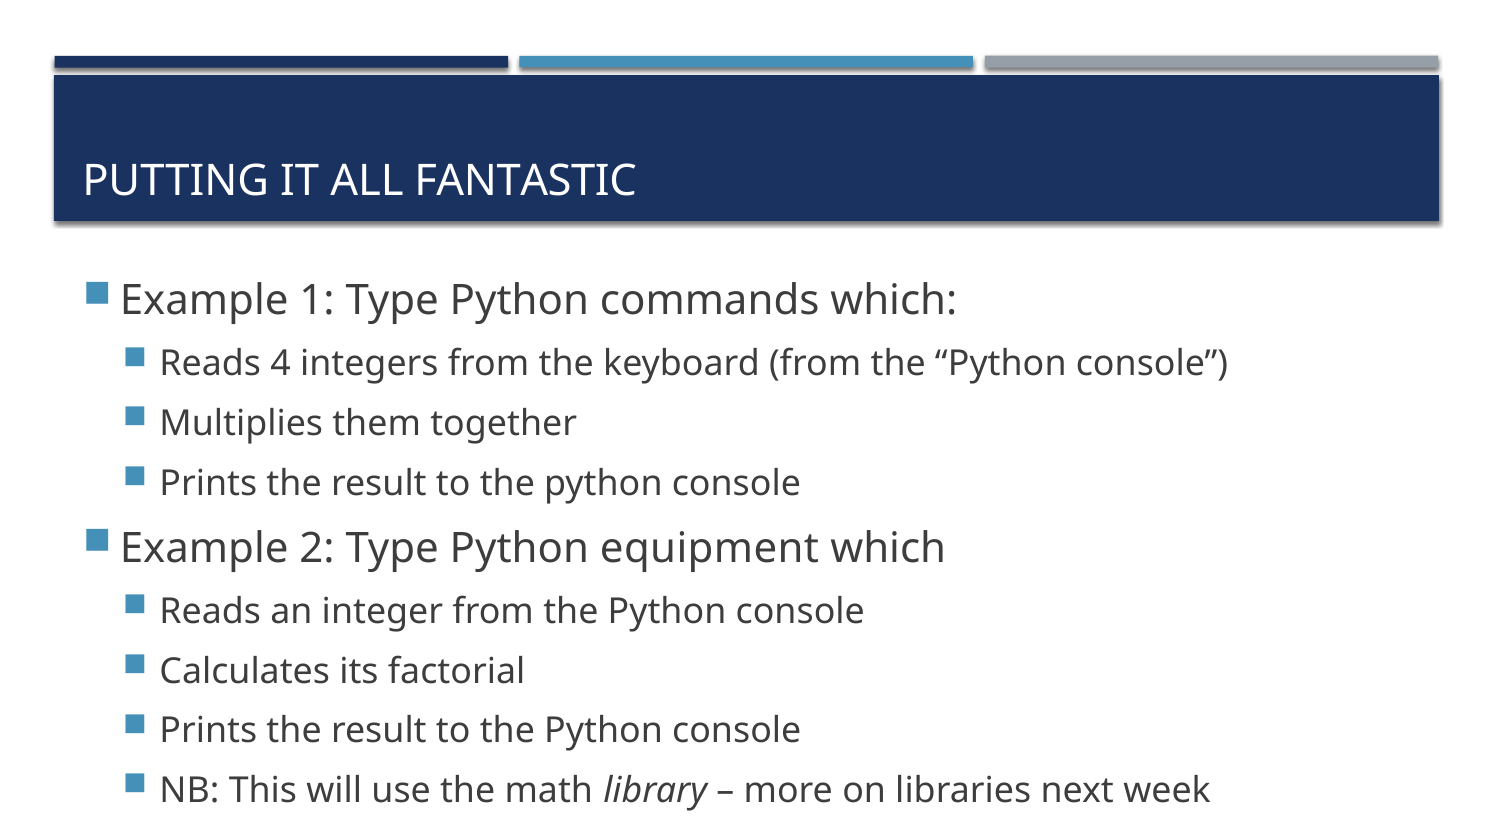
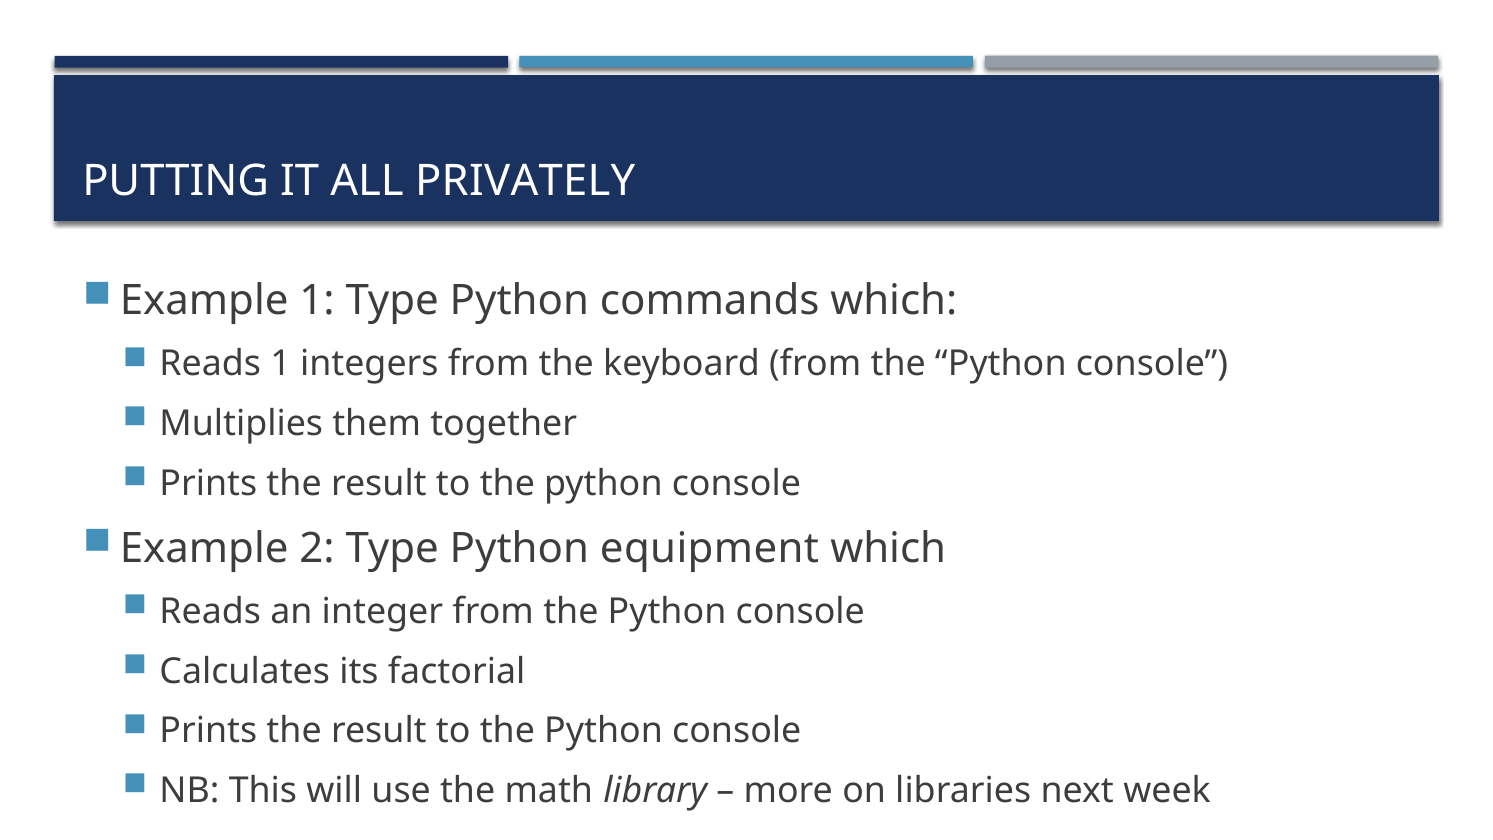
FANTASTIC: FANTASTIC -> PRIVATELY
Reads 4: 4 -> 1
